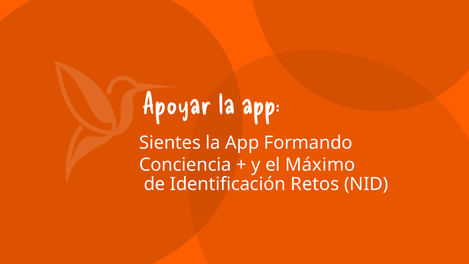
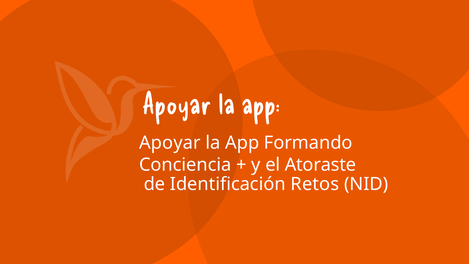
Sientes at (170, 143): Sientes -> Apoyar
Máximo: Máximo -> Atoraste
